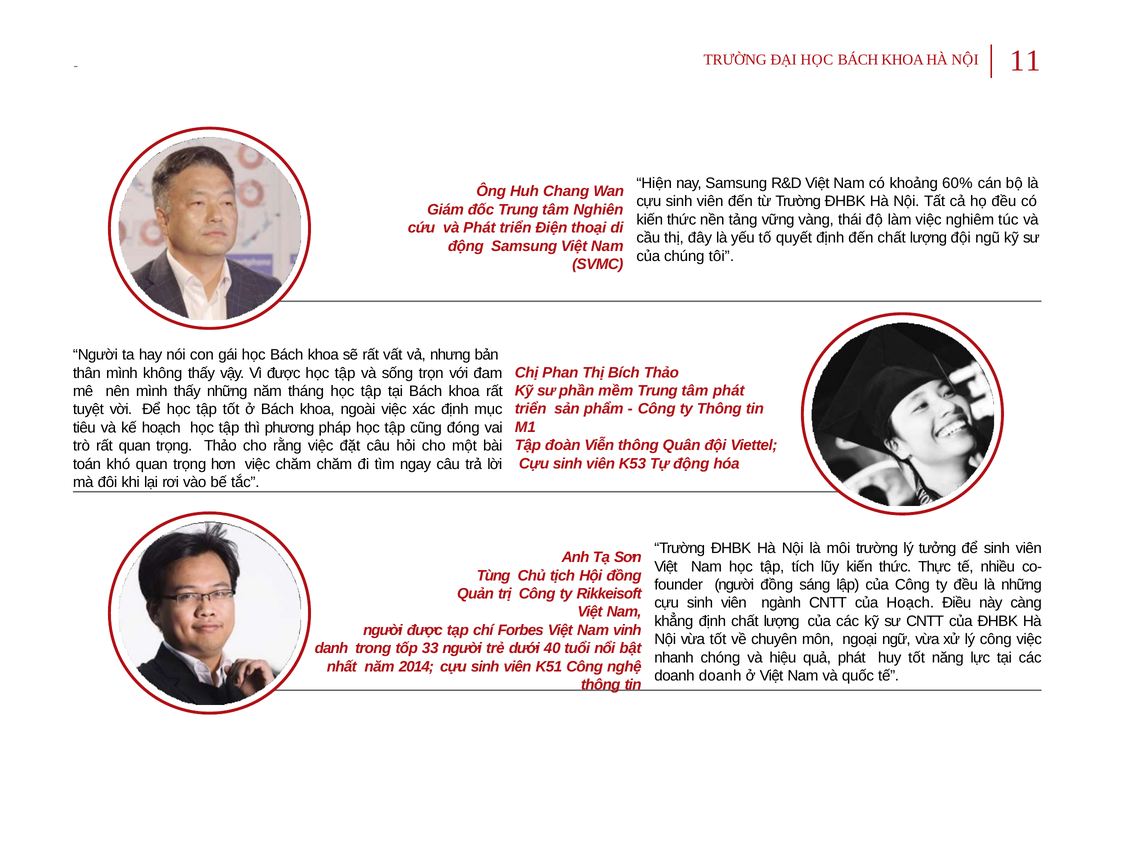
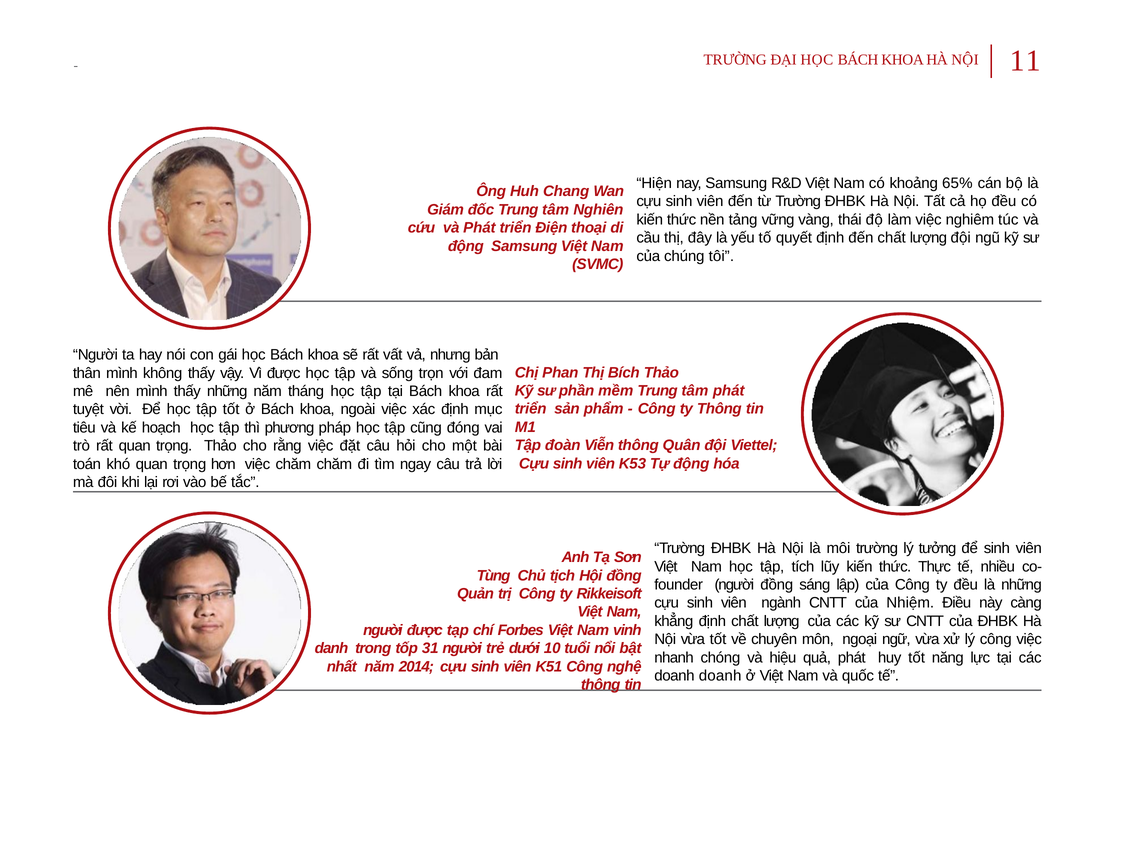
60%: 60% -> 65%
của Hoạch: Hoạch -> Nhiệm
33: 33 -> 31
40: 40 -> 10
